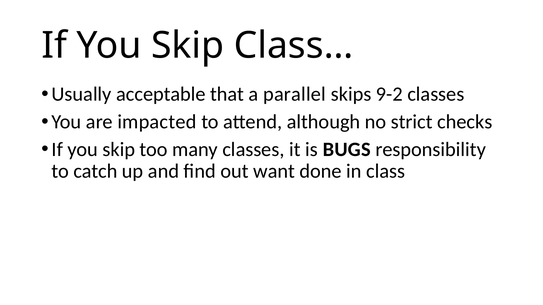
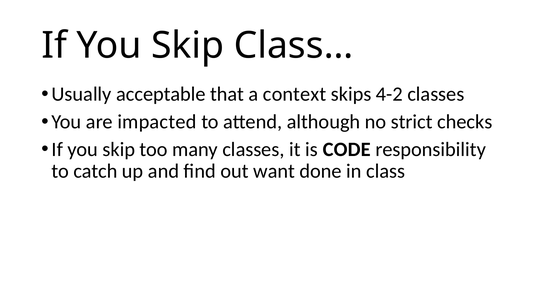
parallel: parallel -> context
9-2: 9-2 -> 4-2
BUGS: BUGS -> CODE
